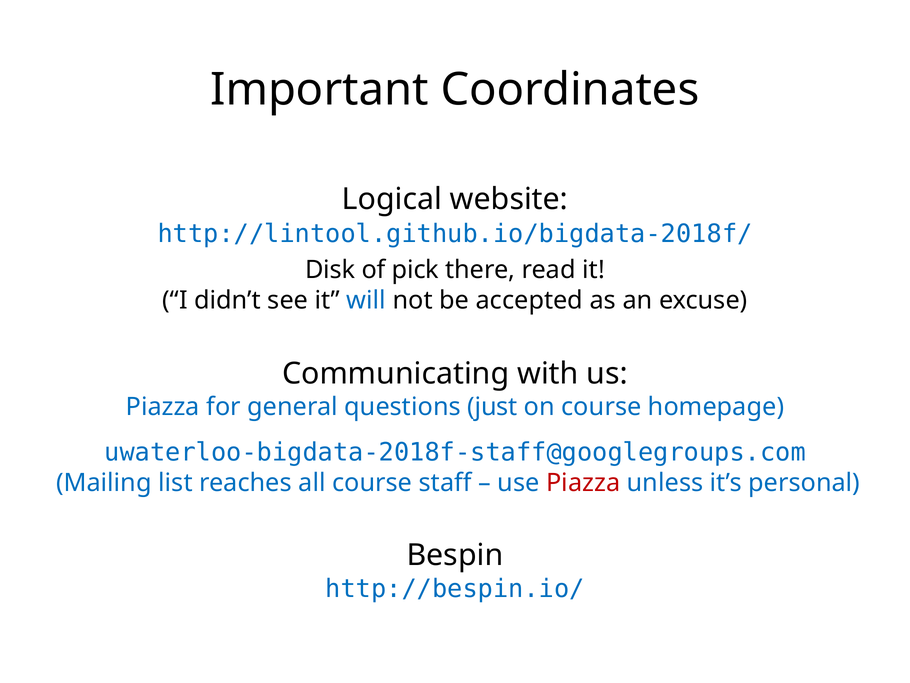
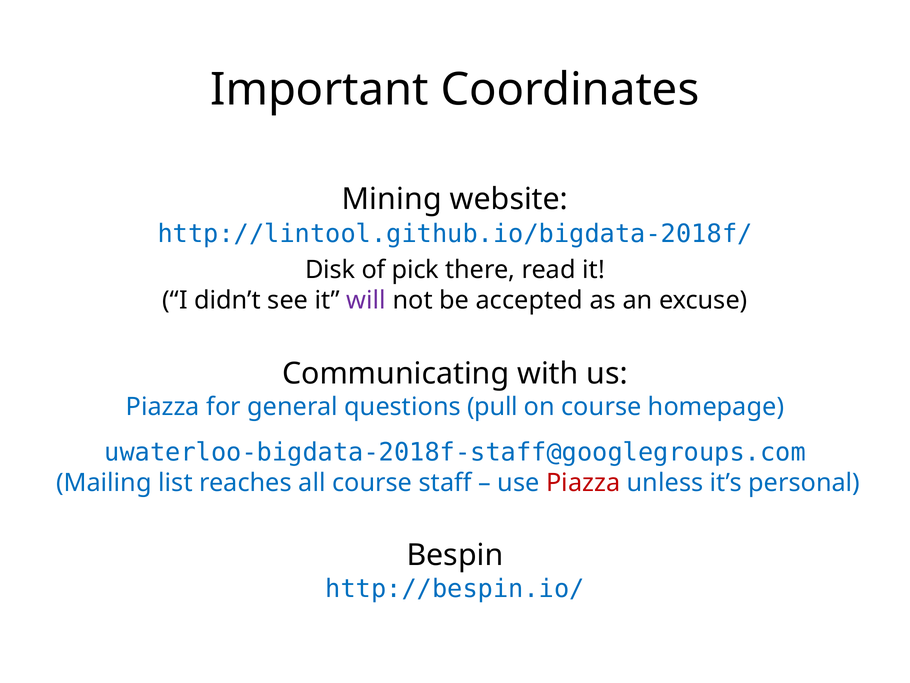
Logical: Logical -> Mining
will colour: blue -> purple
just: just -> pull
